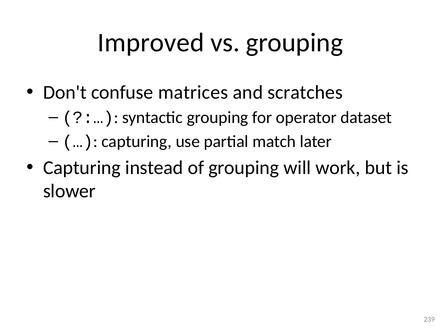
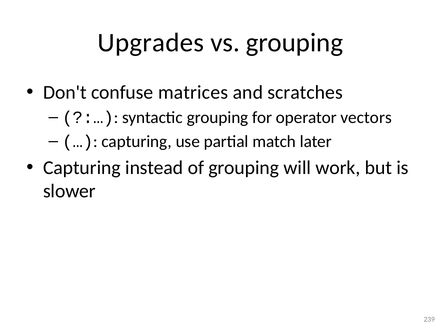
Improved: Improved -> Upgrades
dataset: dataset -> vectors
